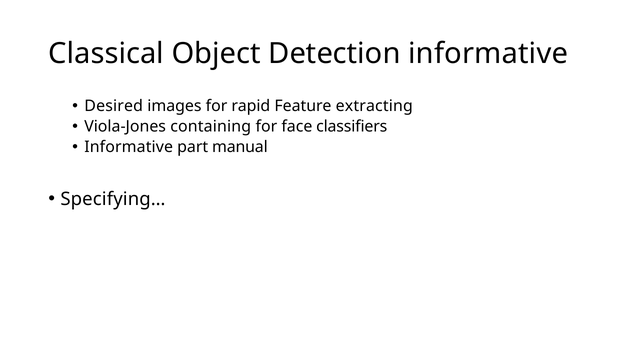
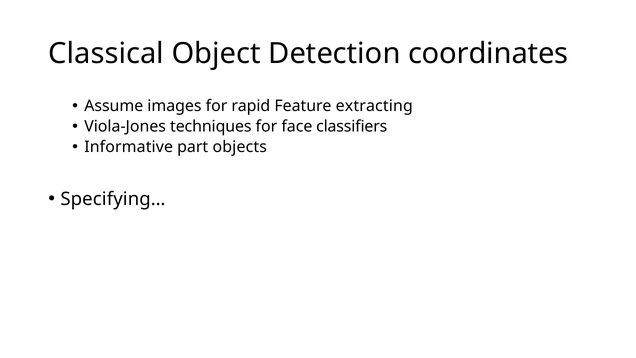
Detection informative: informative -> coordinates
Desired: Desired -> Assume
containing: containing -> techniques
manual: manual -> objects
